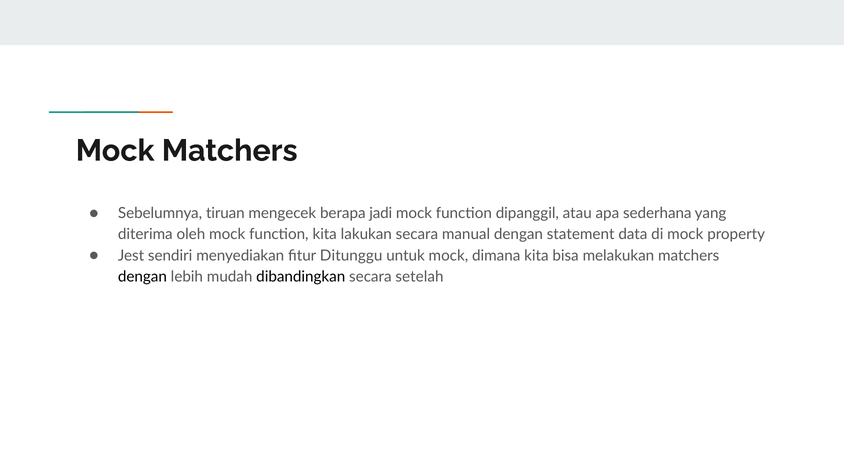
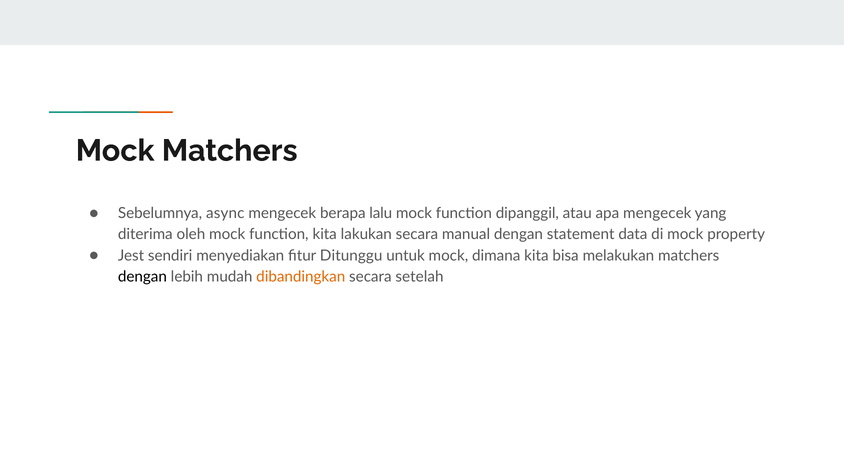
tiruan: tiruan -> async
jadi: jadi -> lalu
apa sederhana: sederhana -> mengecek
dibandingkan colour: black -> orange
